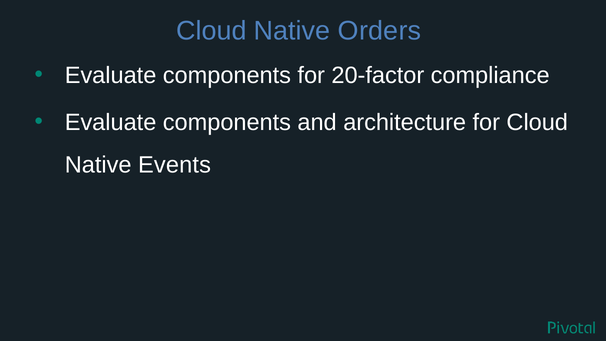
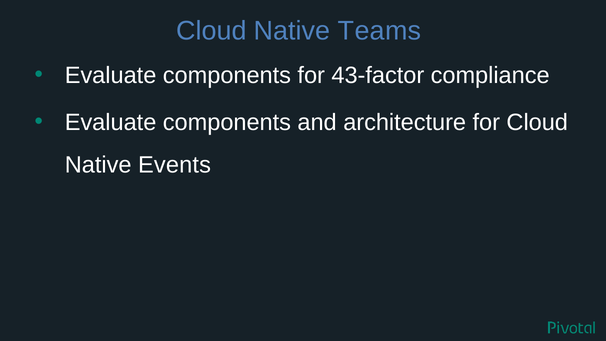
Orders: Orders -> Teams
20-factor: 20-factor -> 43-factor
